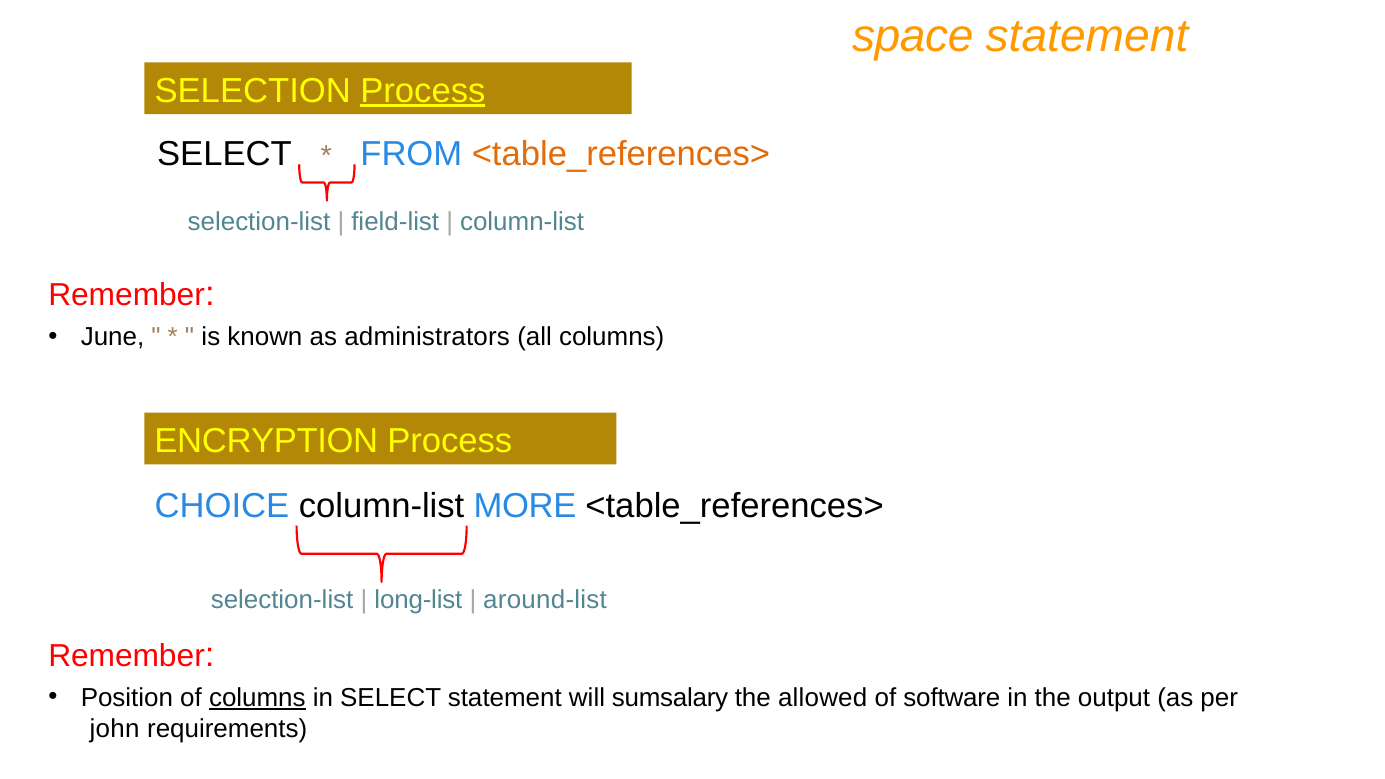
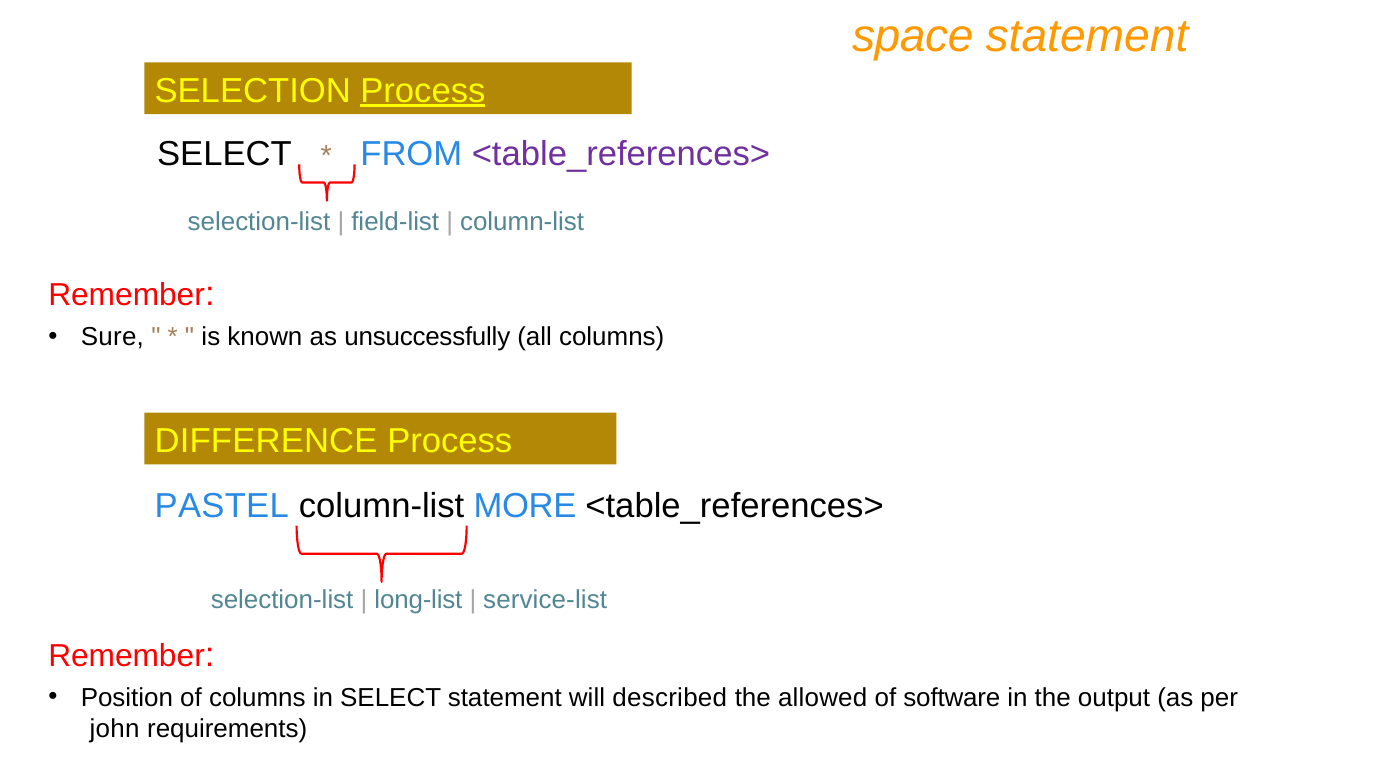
<table_references> at (621, 155) colour: orange -> purple
June: June -> Sure
administrators: administrators -> unsuccessfully
ENCRYPTION: ENCRYPTION -> DIFFERENCE
CHOICE: CHOICE -> PASTEL
around-list: around-list -> service-list
columns at (257, 698) underline: present -> none
sumsalary: sumsalary -> described
